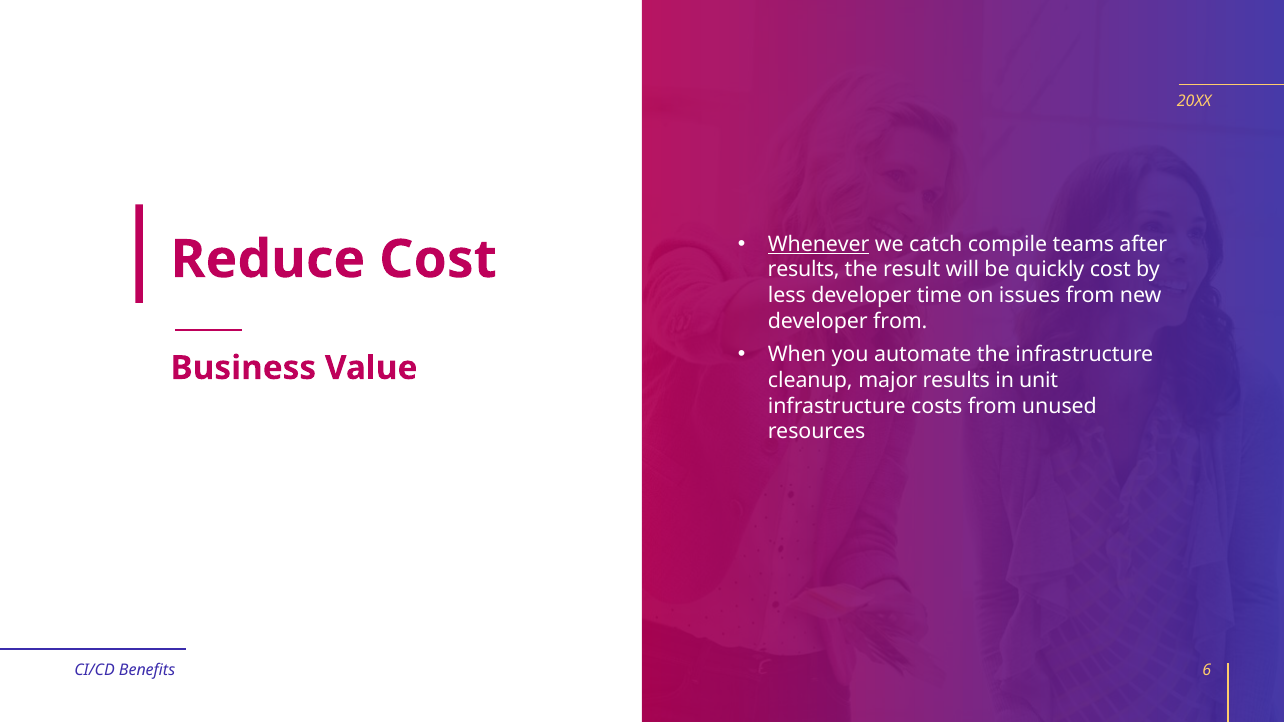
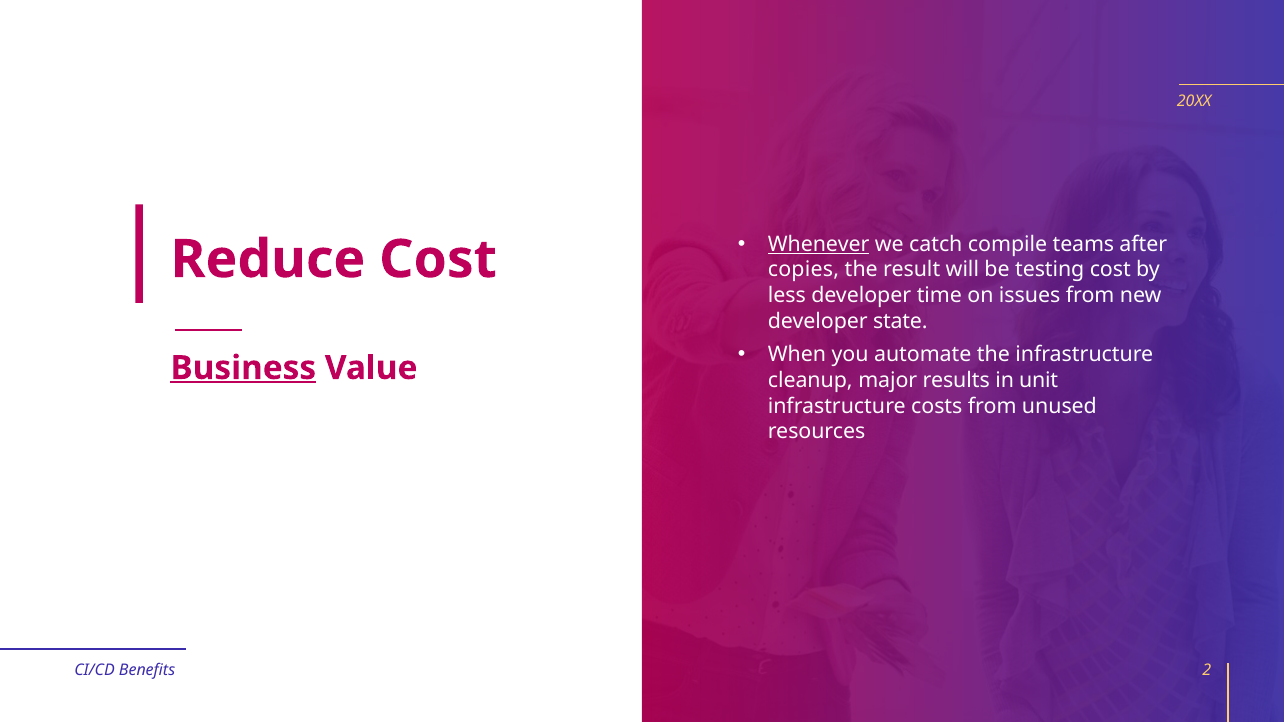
results at (804, 270): results -> copies
quickly: quickly -> testing
developer from: from -> state
Business underline: none -> present
6: 6 -> 2
